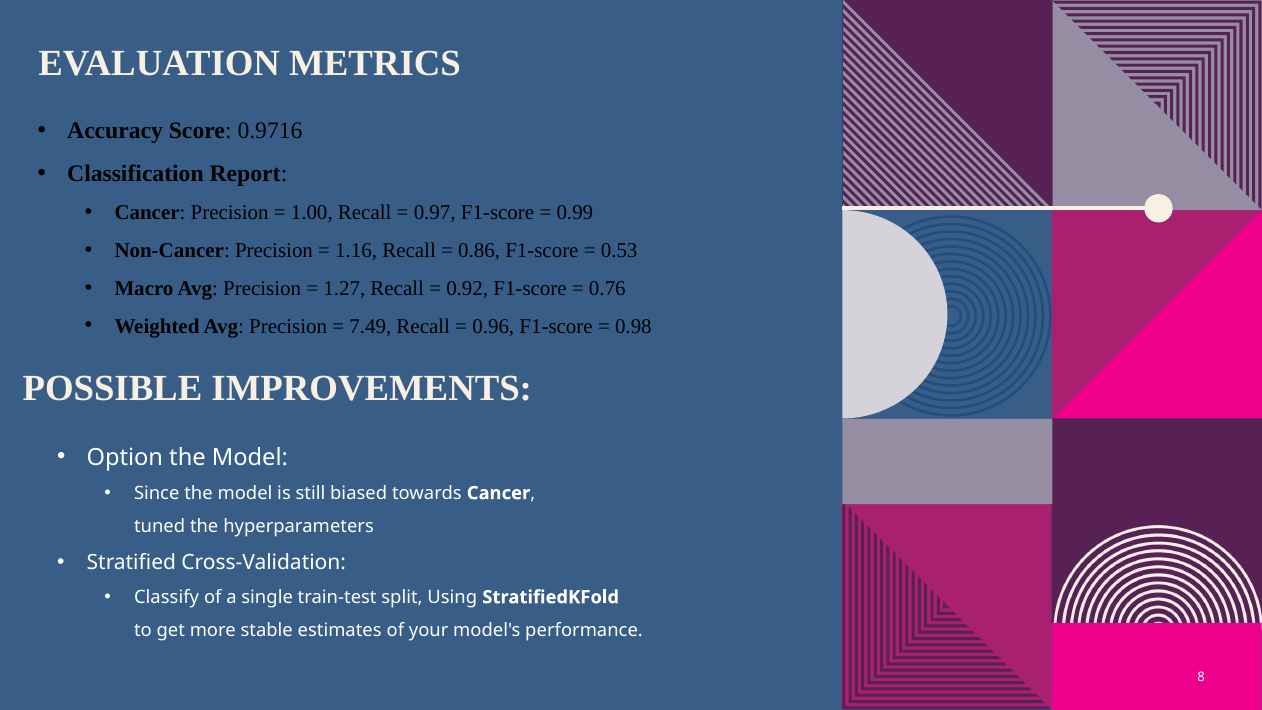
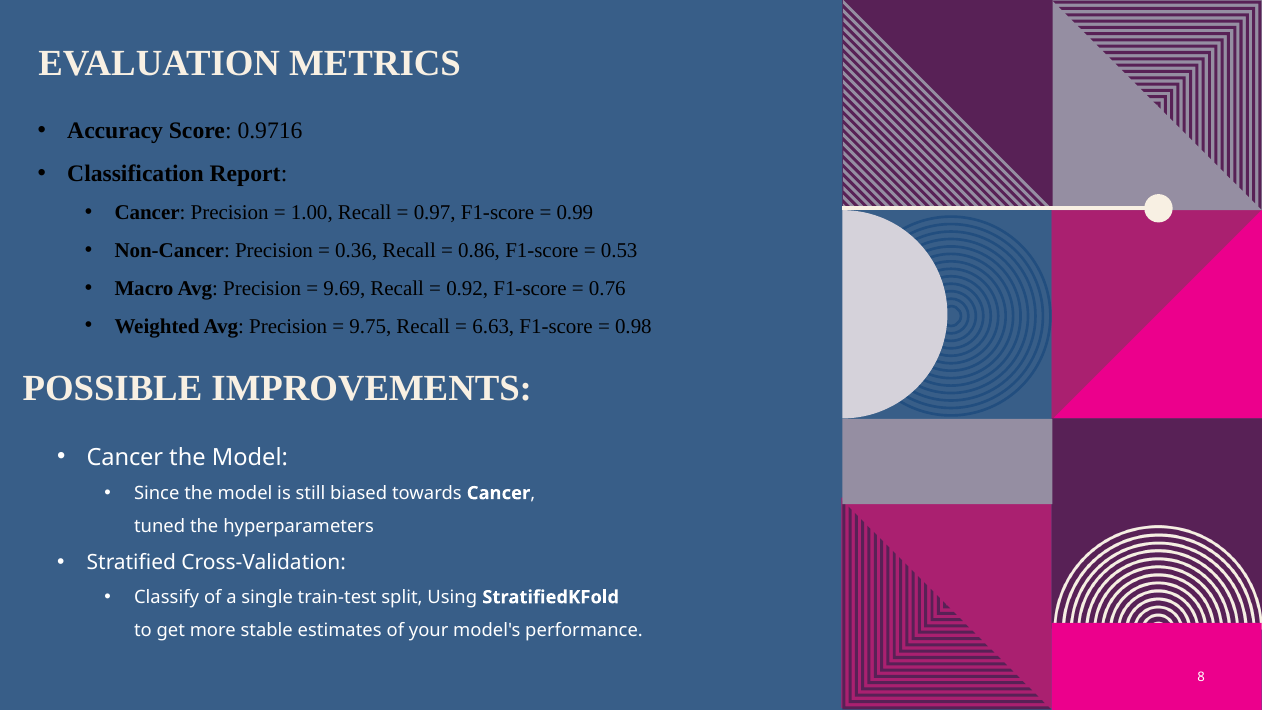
1.16: 1.16 -> 0.36
1.27: 1.27 -> 9.69
7.49: 7.49 -> 9.75
0.96: 0.96 -> 6.63
Option at (125, 457): Option -> Cancer
